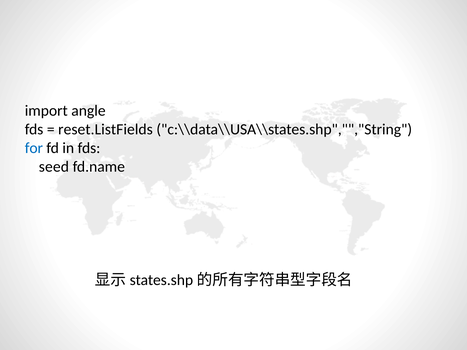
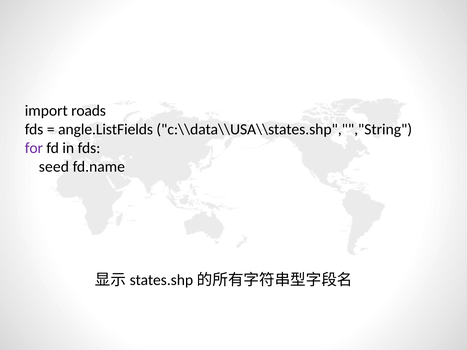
angle: angle -> roads
reset.ListFields: reset.ListFields -> angle.ListFields
for colour: blue -> purple
